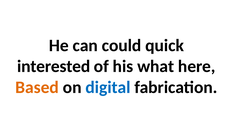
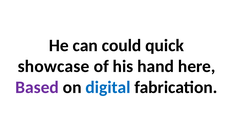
interested: interested -> showcase
what: what -> hand
Based colour: orange -> purple
